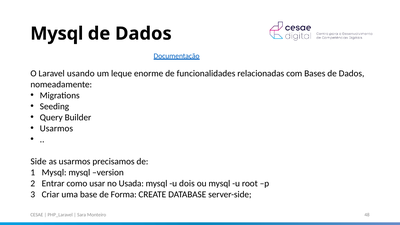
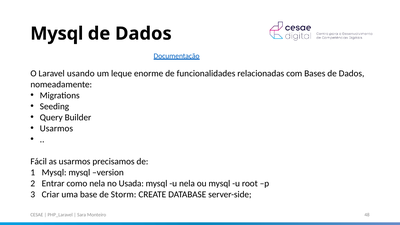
Side: Side -> Fácil
como usar: usar -> nela
u dois: dois -> nela
Forma: Forma -> Storm
